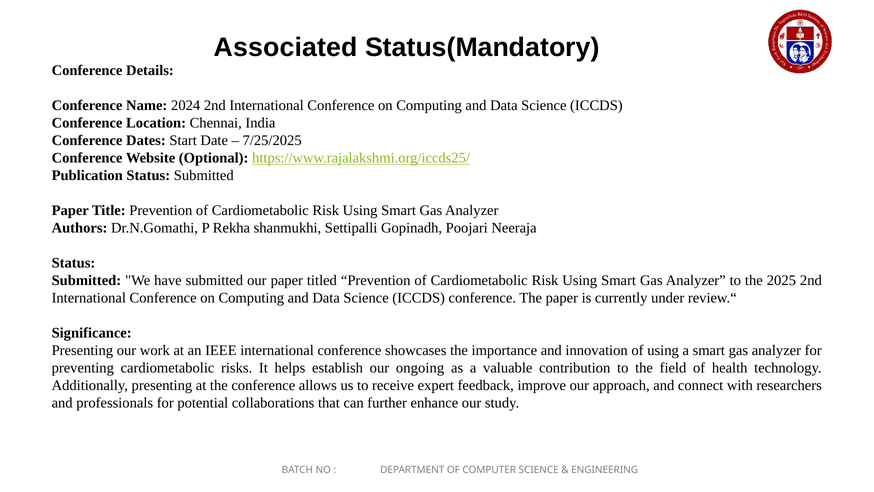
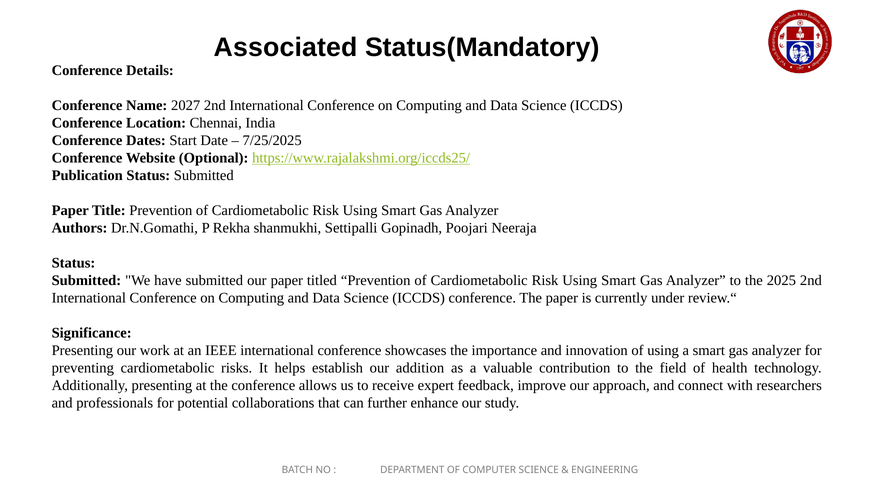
2024: 2024 -> 2027
ongoing: ongoing -> addition
